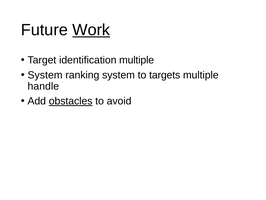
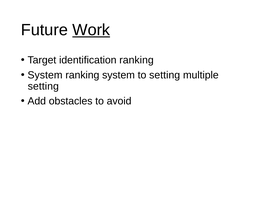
identification multiple: multiple -> ranking
to targets: targets -> setting
handle at (43, 86): handle -> setting
obstacles underline: present -> none
